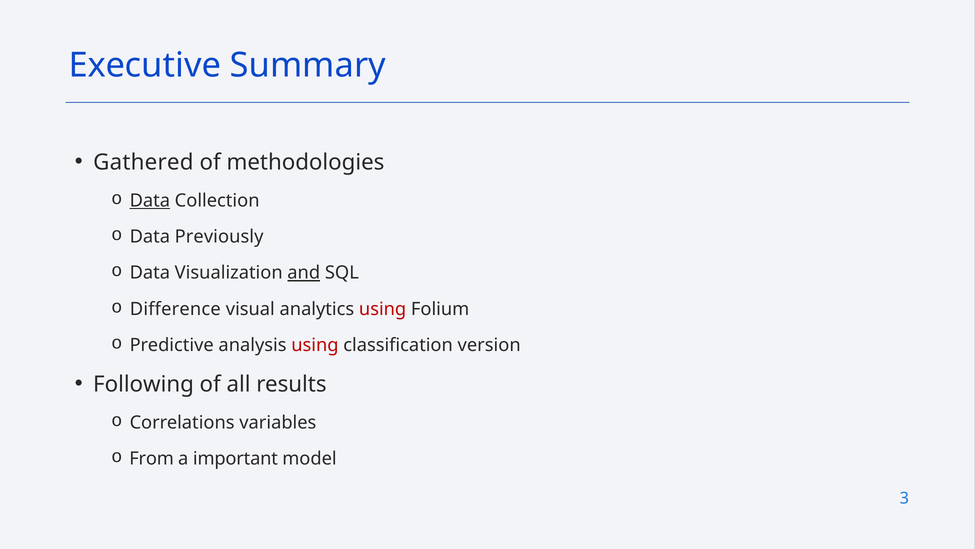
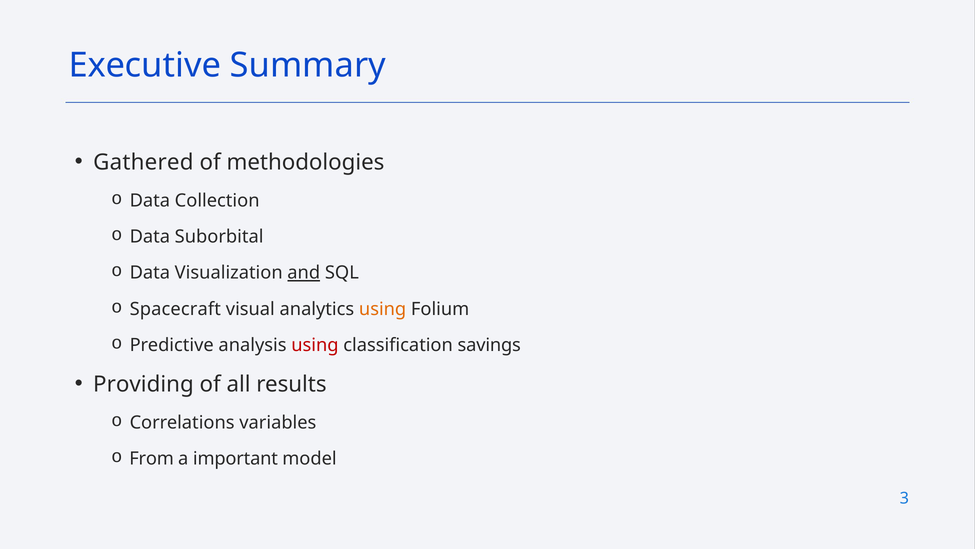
Data at (150, 200) underline: present -> none
Previously: Previously -> Suborbital
Difference: Difference -> Spacecraft
using at (383, 309) colour: red -> orange
version: version -> savings
Following: Following -> Providing
